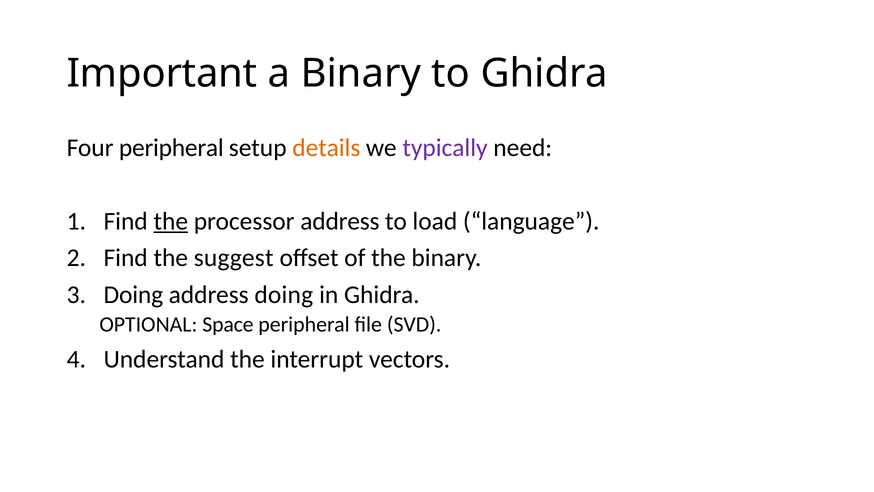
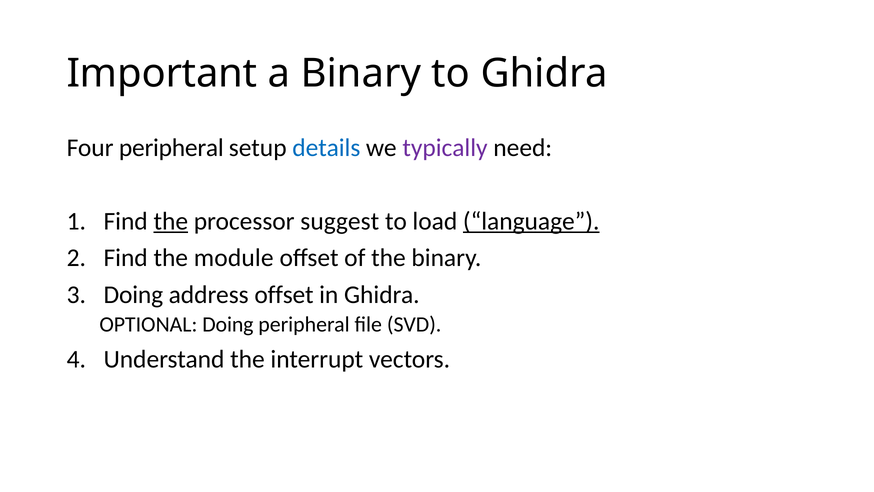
details colour: orange -> blue
processor address: address -> suggest
language underline: none -> present
suggest: suggest -> module
address doing: doing -> offset
OPTIONAL Space: Space -> Doing
